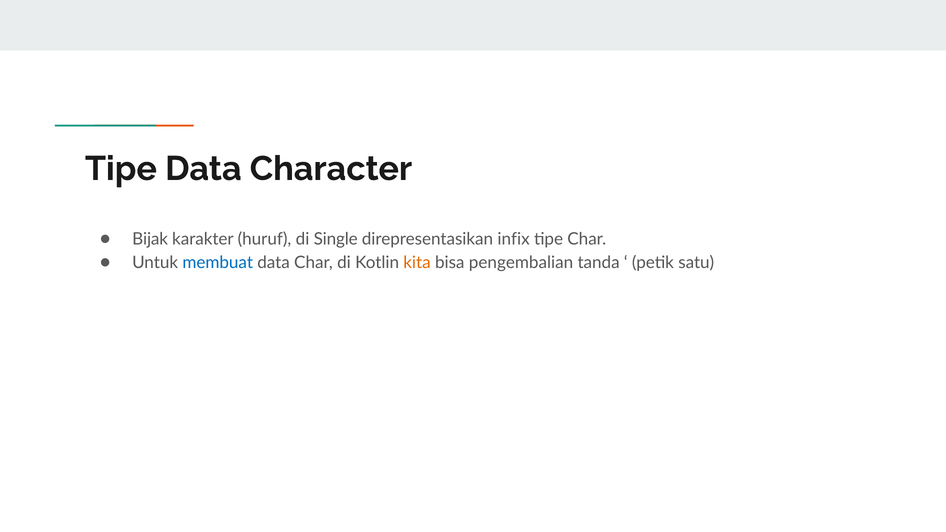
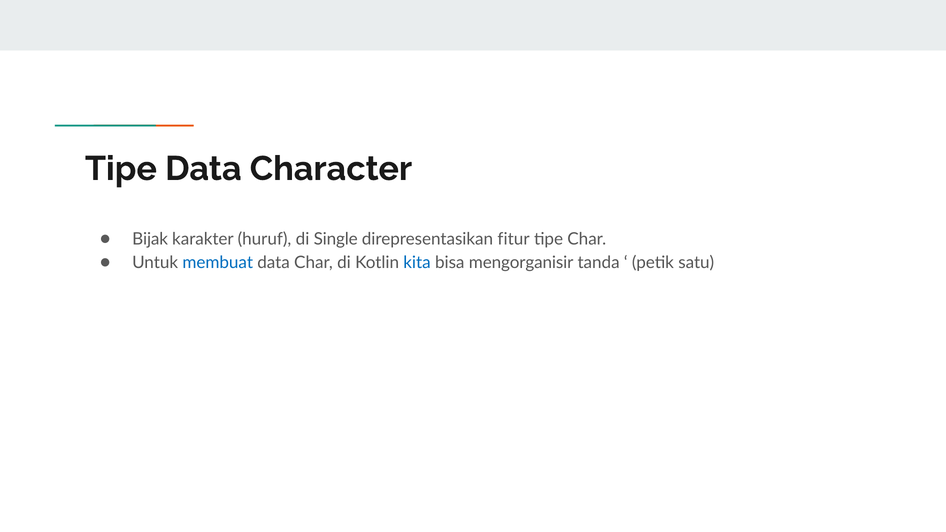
infix: infix -> fitur
kita colour: orange -> blue
pengembalian: pengembalian -> mengorganisir
